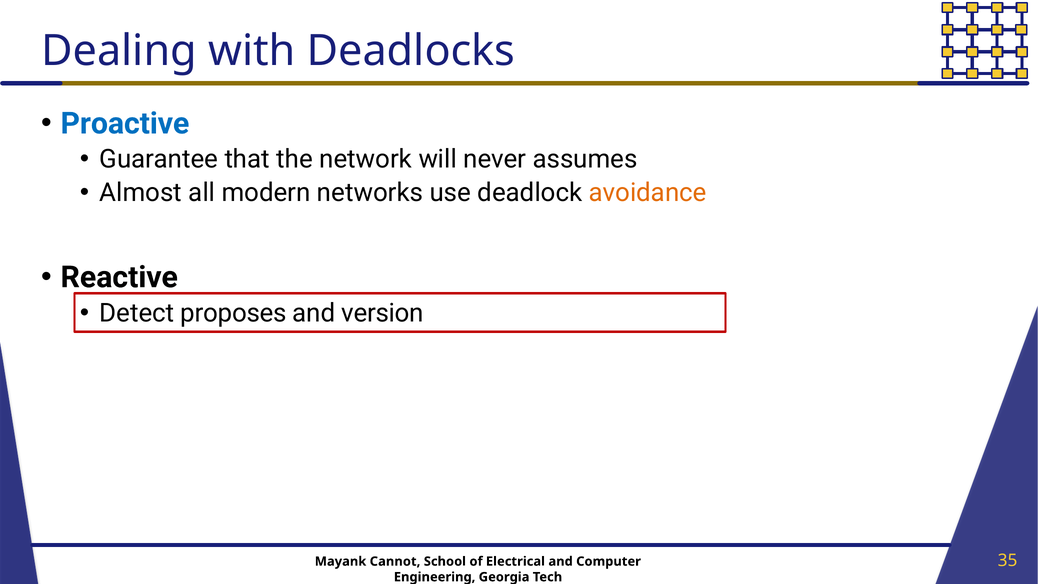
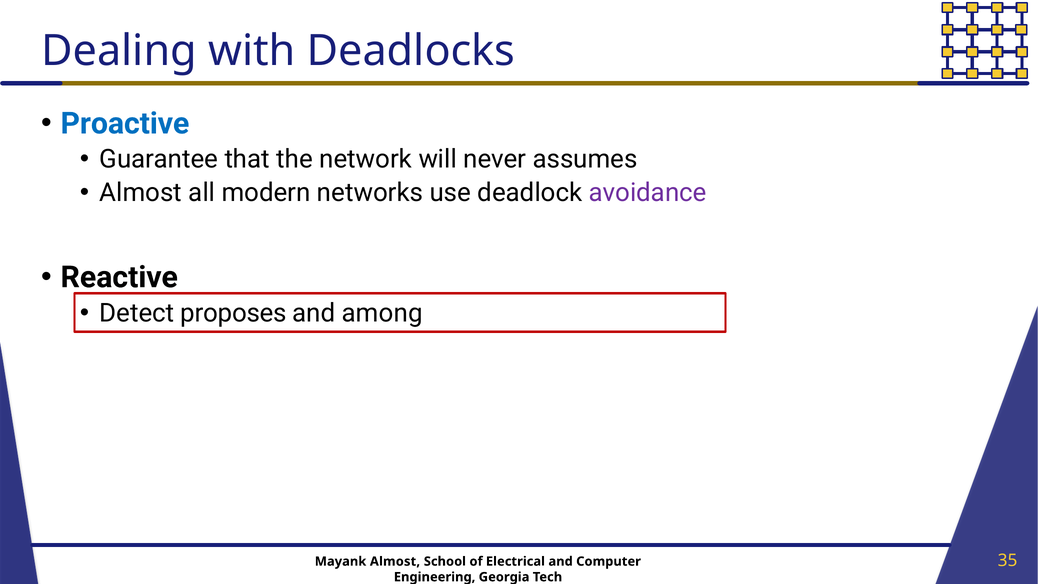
avoidance colour: orange -> purple
version: version -> among
Mayank Cannot: Cannot -> Almost
